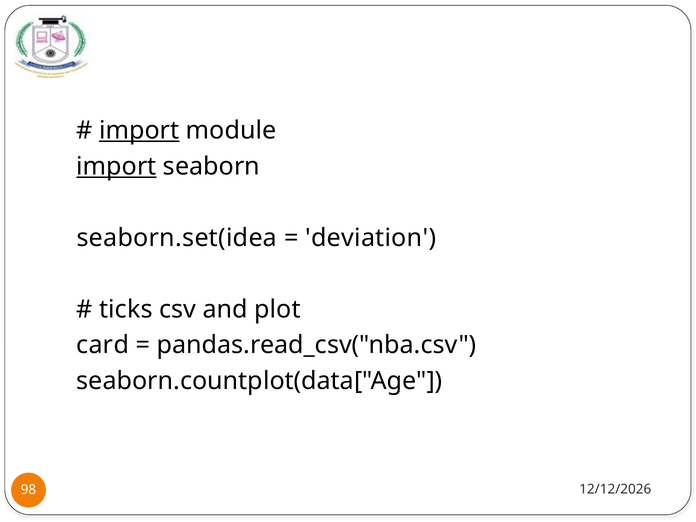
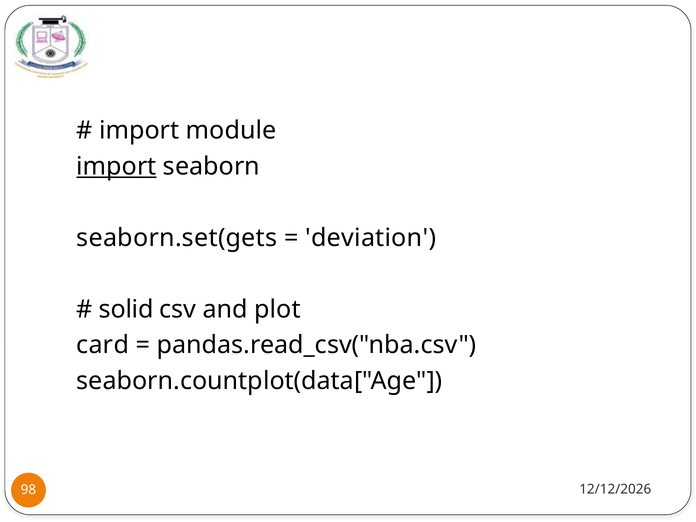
import at (139, 130) underline: present -> none
seaborn.set(idea: seaborn.set(idea -> seaborn.set(gets
ticks: ticks -> solid
